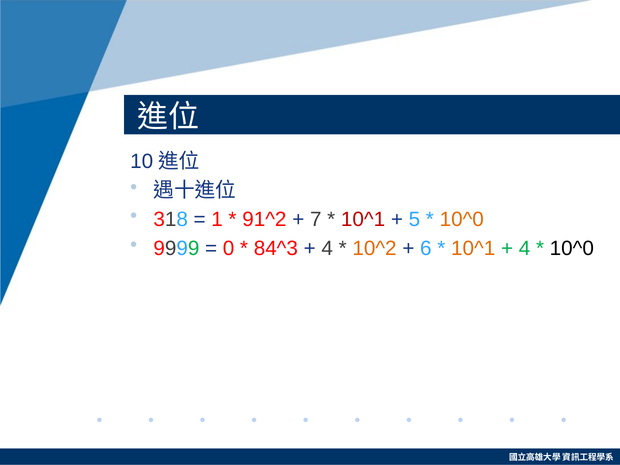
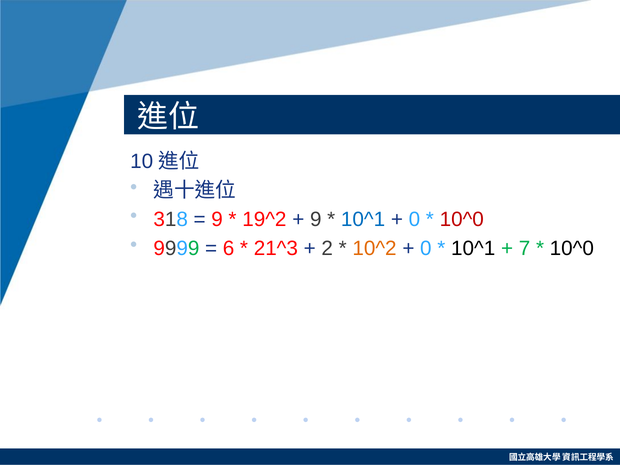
1 at (217, 219): 1 -> 9
91^2: 91^2 -> 19^2
7 at (316, 219): 7 -> 9
10^1 at (363, 219) colour: red -> blue
5 at (414, 219): 5 -> 0
10^0 at (462, 219) colour: orange -> red
0: 0 -> 6
84^3: 84^3 -> 21^3
4 at (327, 248): 4 -> 2
6 at (426, 248): 6 -> 0
10^1 at (473, 248) colour: orange -> black
4 at (525, 248): 4 -> 7
